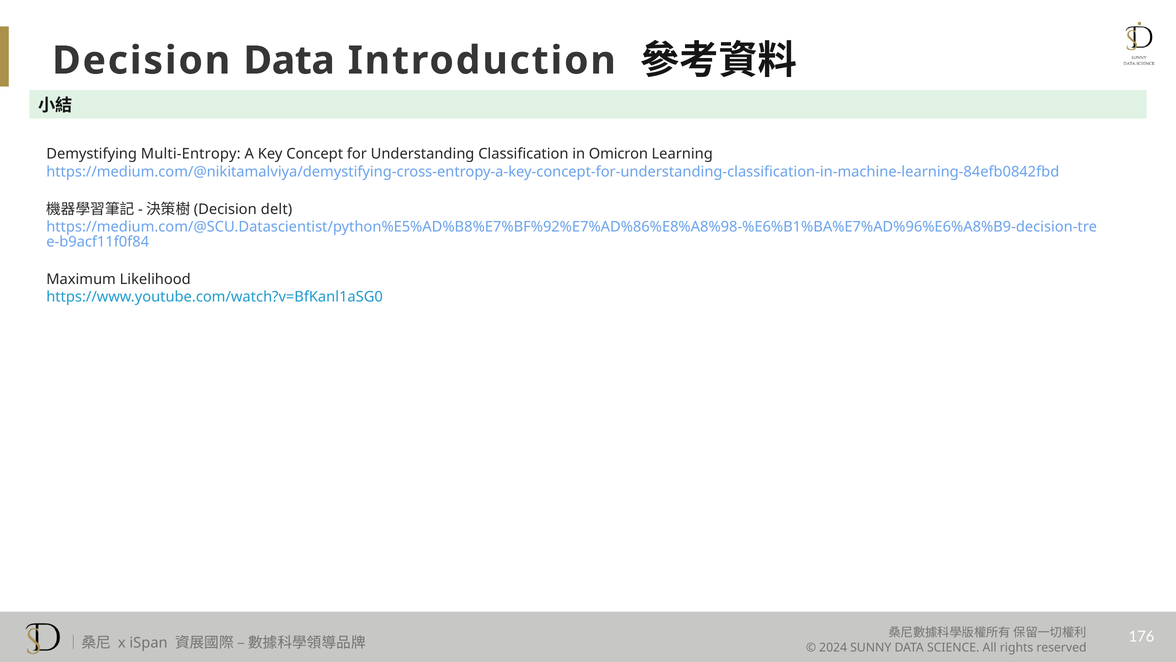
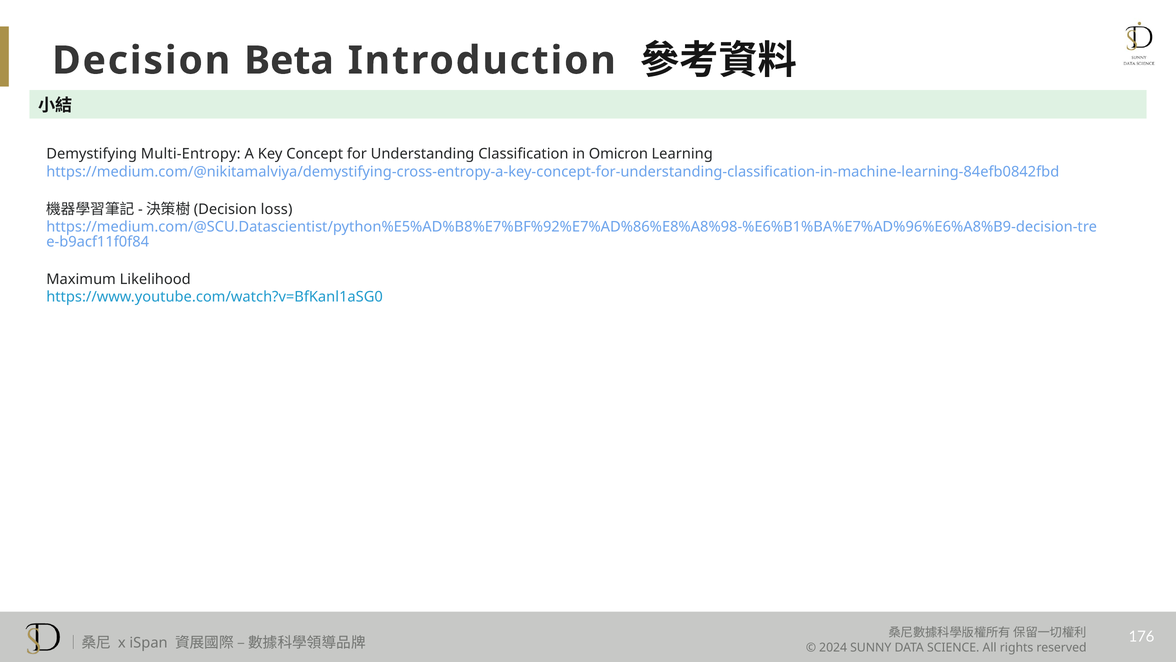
Decision Data: Data -> Beta
delt: delt -> loss
